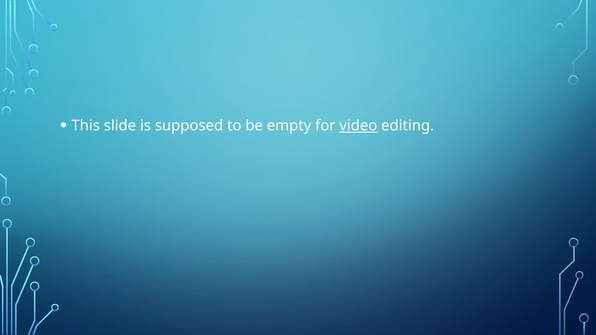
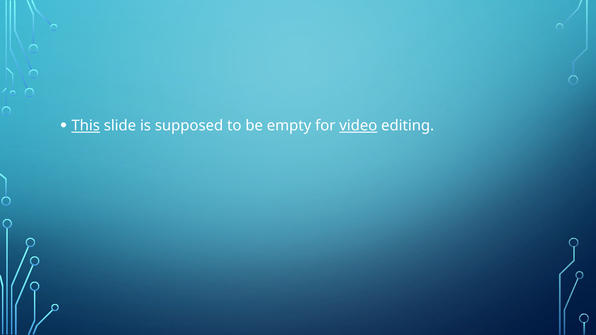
This underline: none -> present
